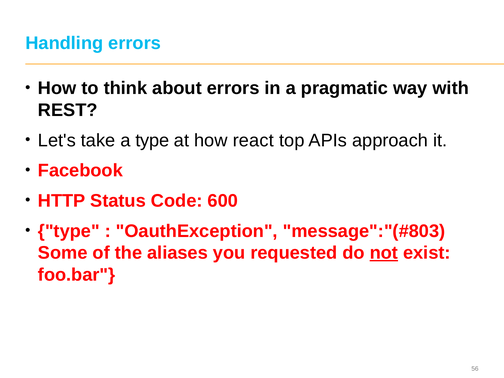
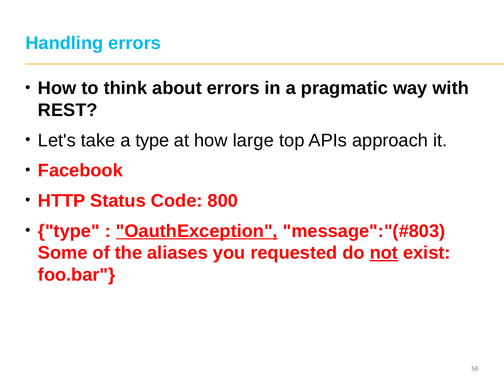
react: react -> large
600: 600 -> 800
OauthException underline: none -> present
